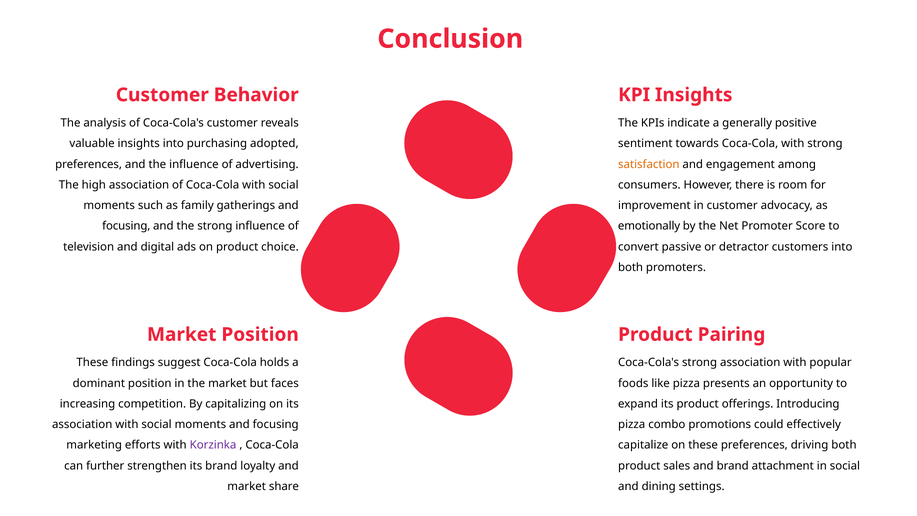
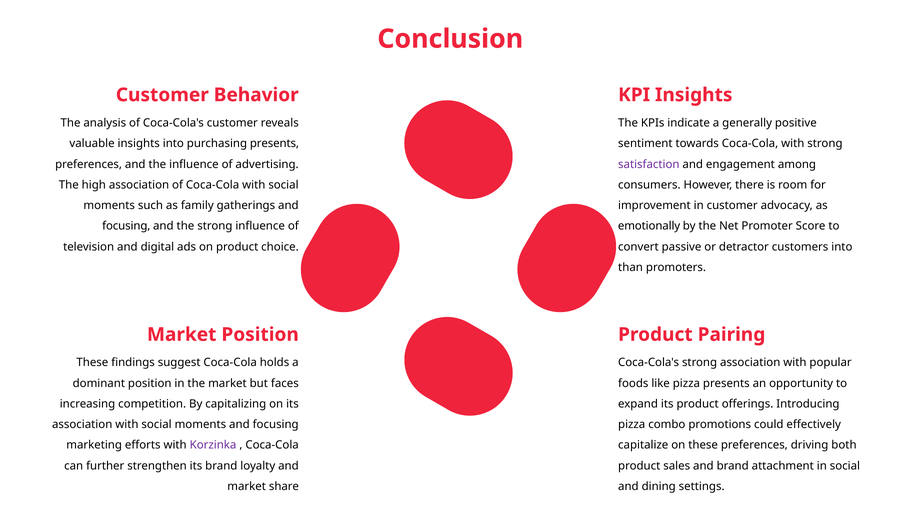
purchasing adopted: adopted -> presents
satisfaction colour: orange -> purple
both at (631, 267): both -> than
